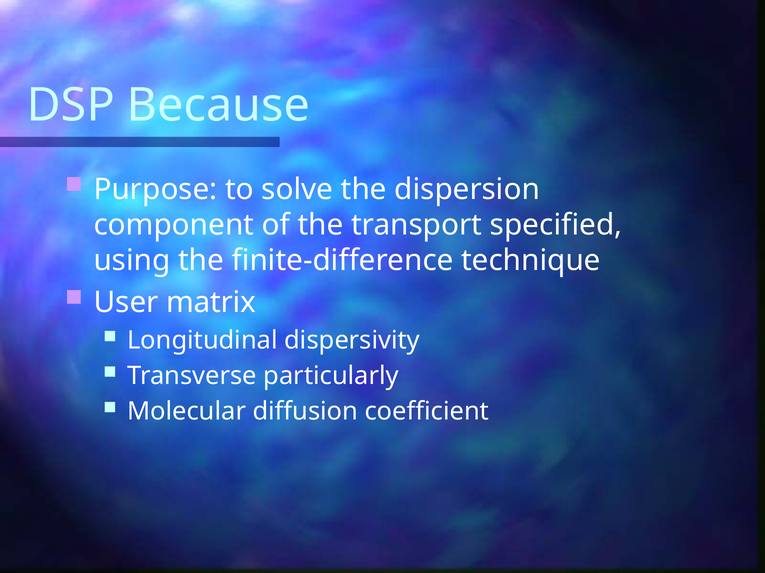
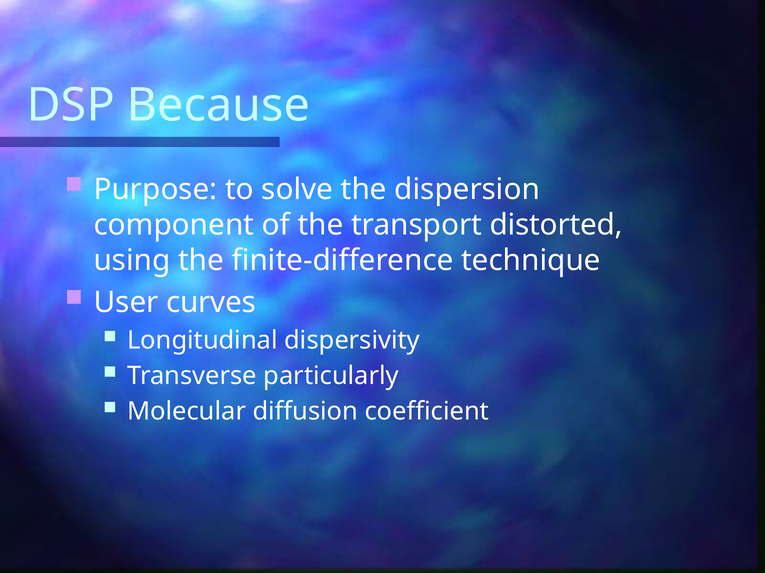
specified: specified -> distorted
matrix: matrix -> curves
